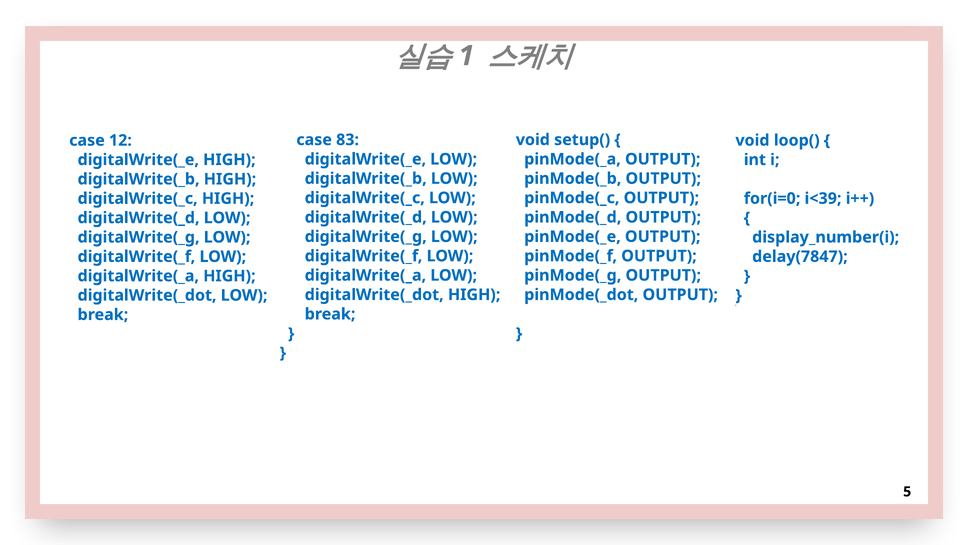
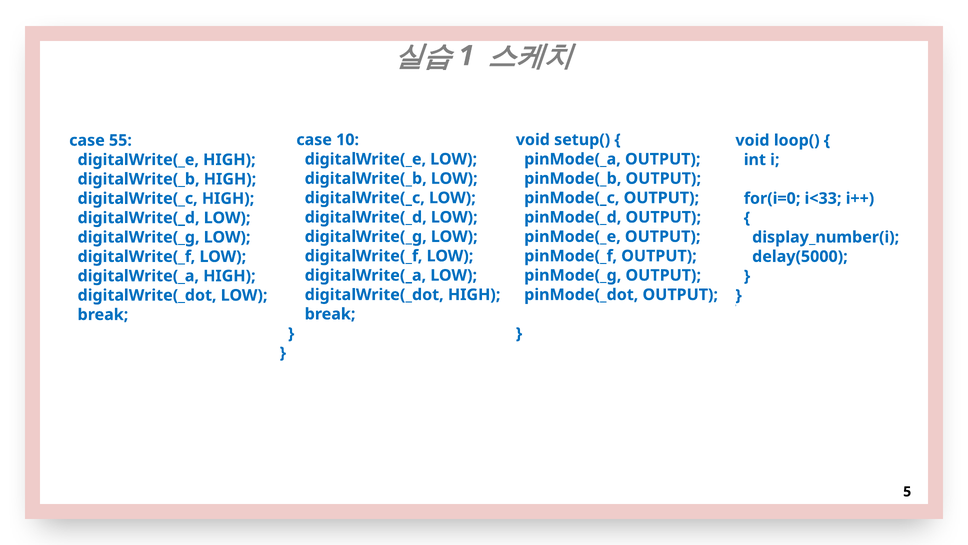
83: 83 -> 10
12: 12 -> 55
i<39: i<39 -> i<33
delay(7847: delay(7847 -> delay(5000
